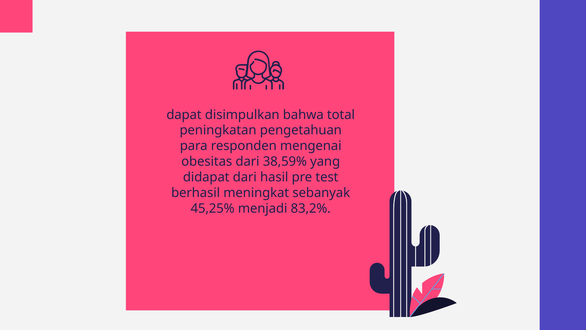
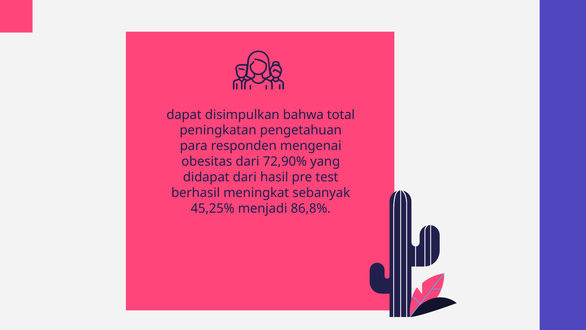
38,59%: 38,59% -> 72,90%
83,2%: 83,2% -> 86,8%
